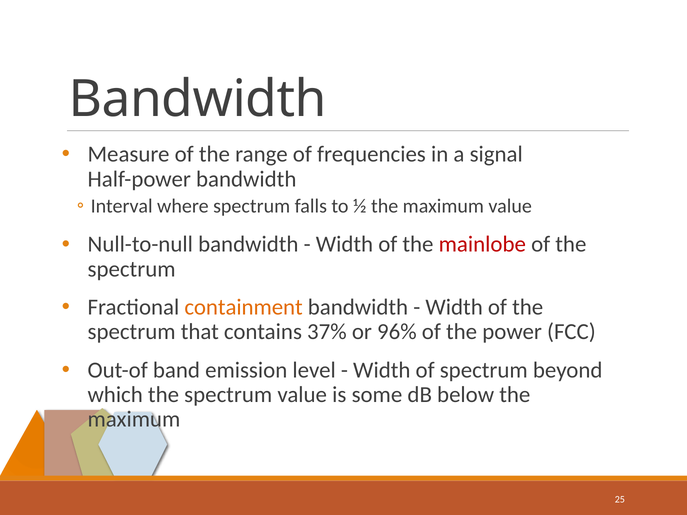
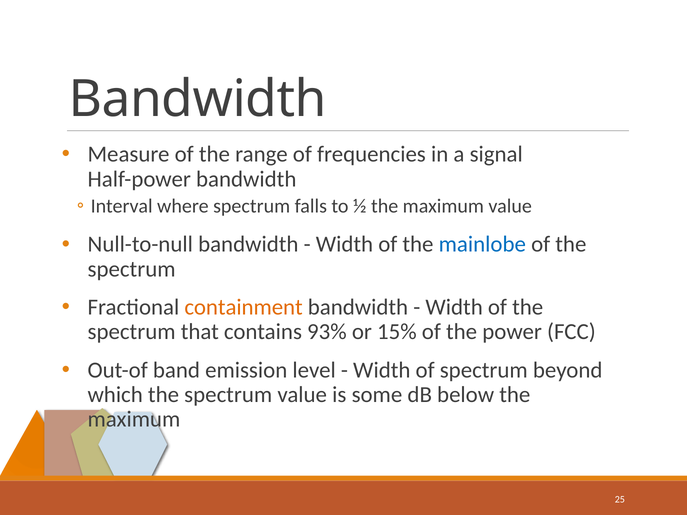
mainlobe colour: red -> blue
37%: 37% -> 93%
96%: 96% -> 15%
